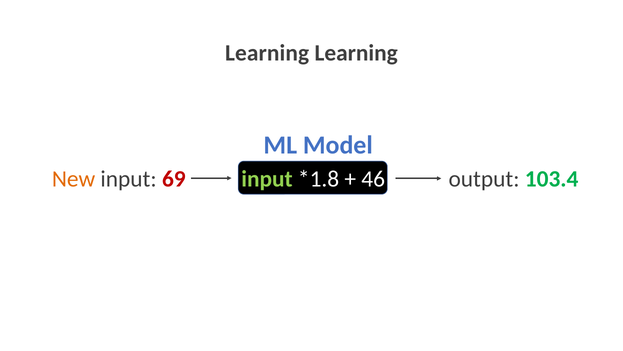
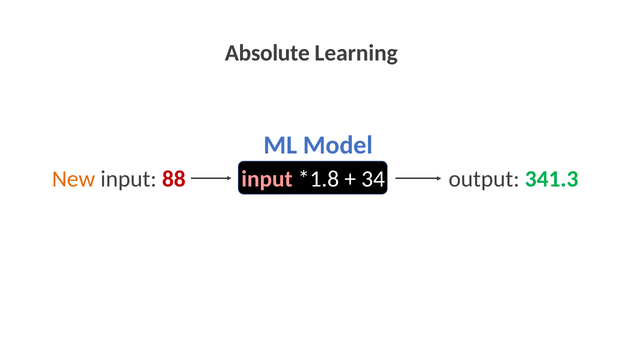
Learning at (267, 53): Learning -> Absolute
69: 69 -> 88
103.4: 103.4 -> 341.3
input at (267, 179) colour: light green -> pink
46: 46 -> 34
